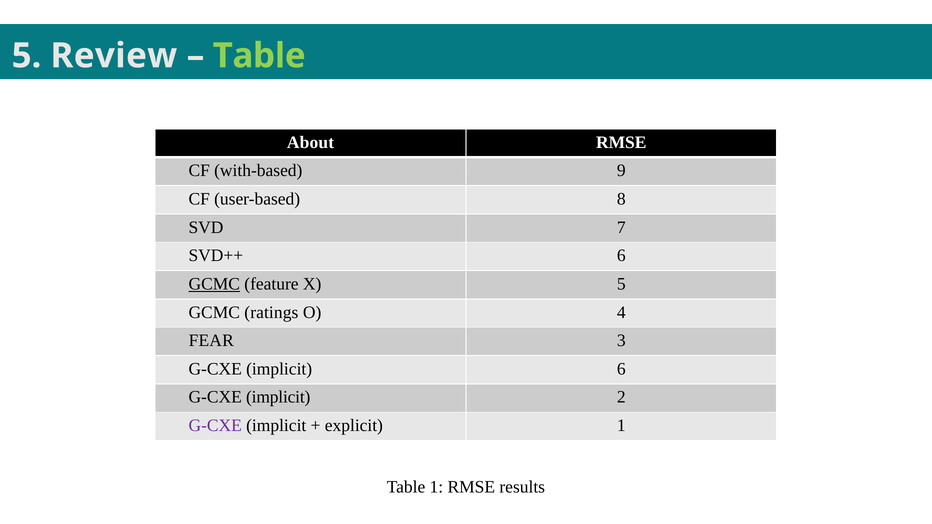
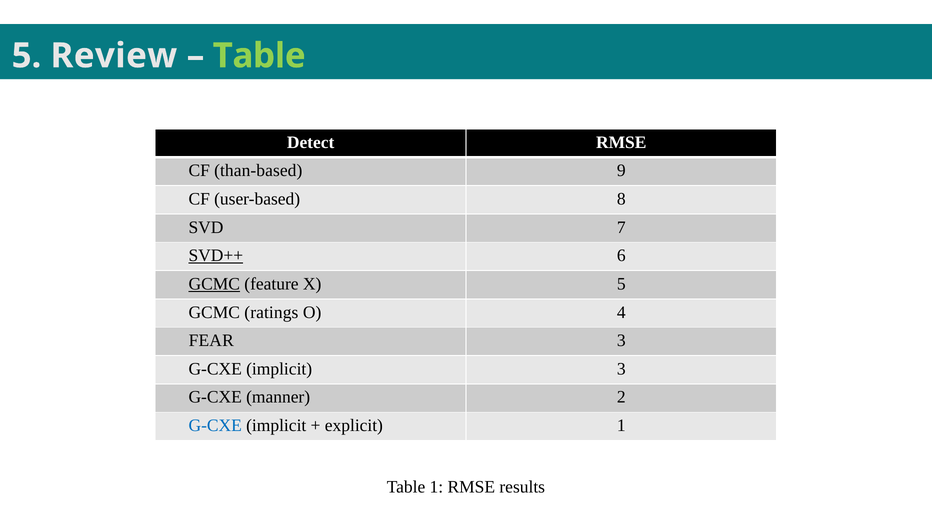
About: About -> Detect
with-based: with-based -> than-based
SVD++ underline: none -> present
implicit 6: 6 -> 3
implicit at (278, 397): implicit -> manner
G-CXE at (215, 426) colour: purple -> blue
